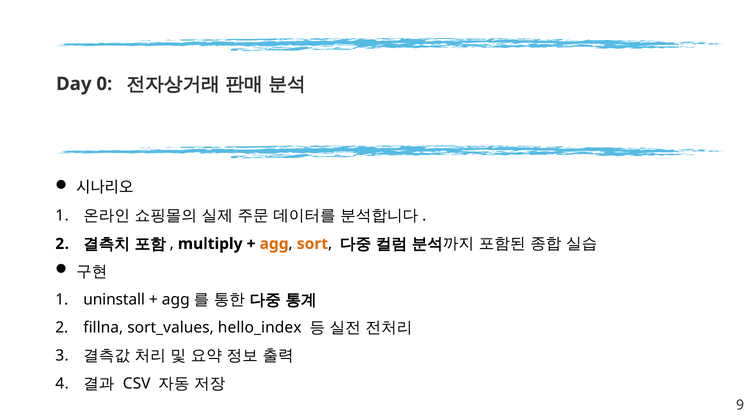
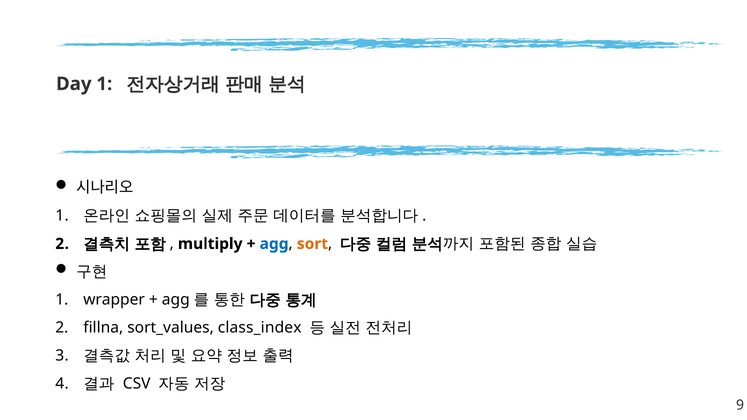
Day 0: 0 -> 1
agg colour: orange -> blue
uninstall: uninstall -> wrapper
hello_index: hello_index -> class_index
